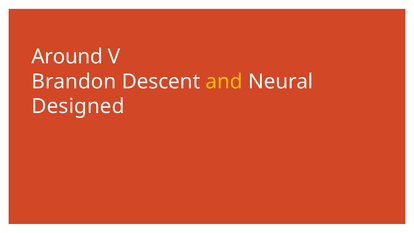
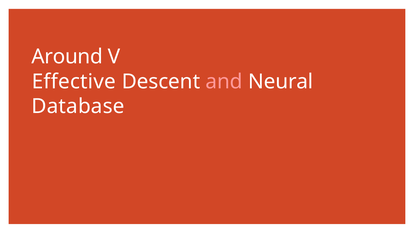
Brandon: Brandon -> Effective
and colour: yellow -> pink
Designed: Designed -> Database
